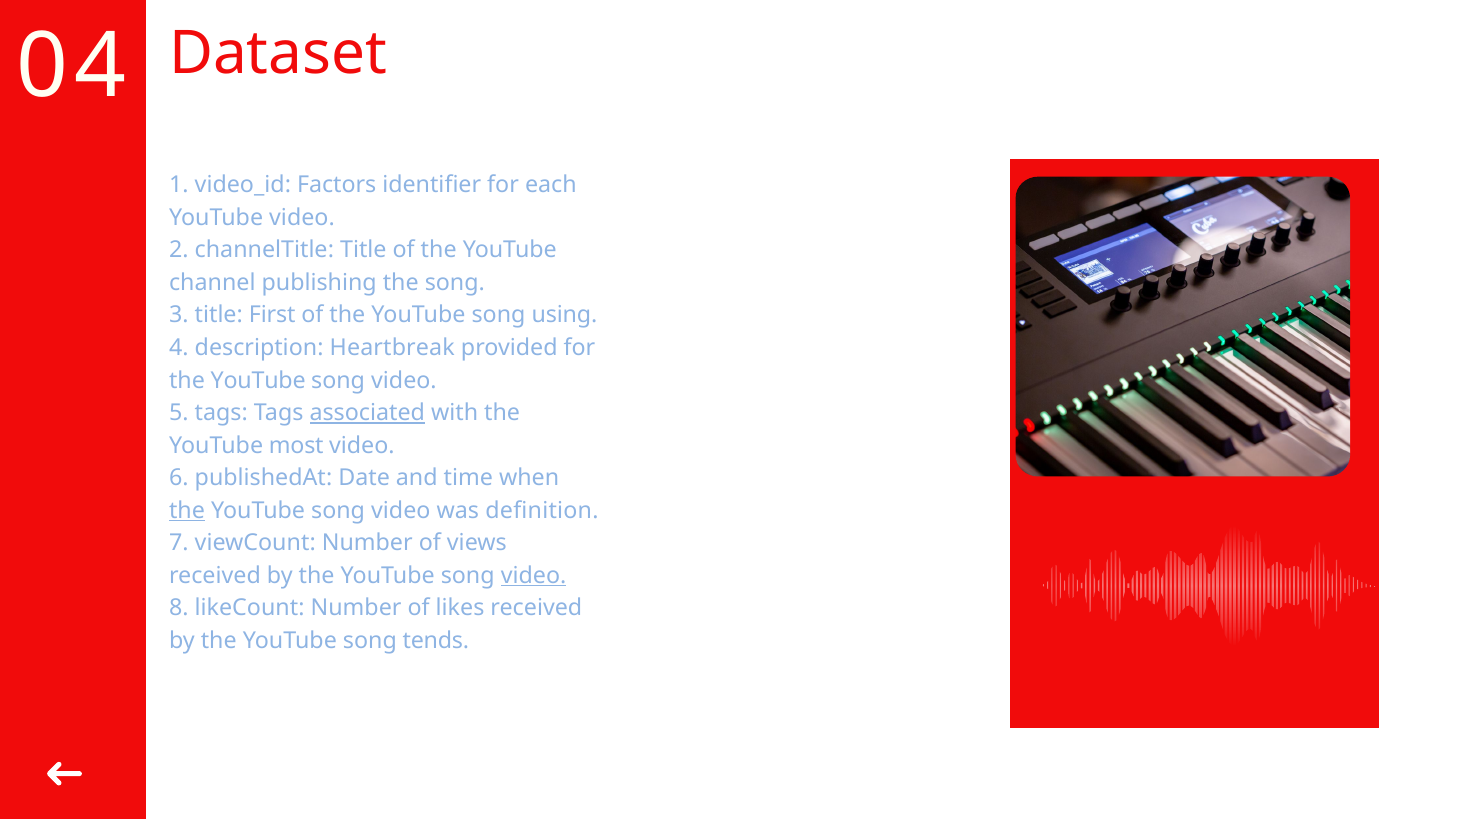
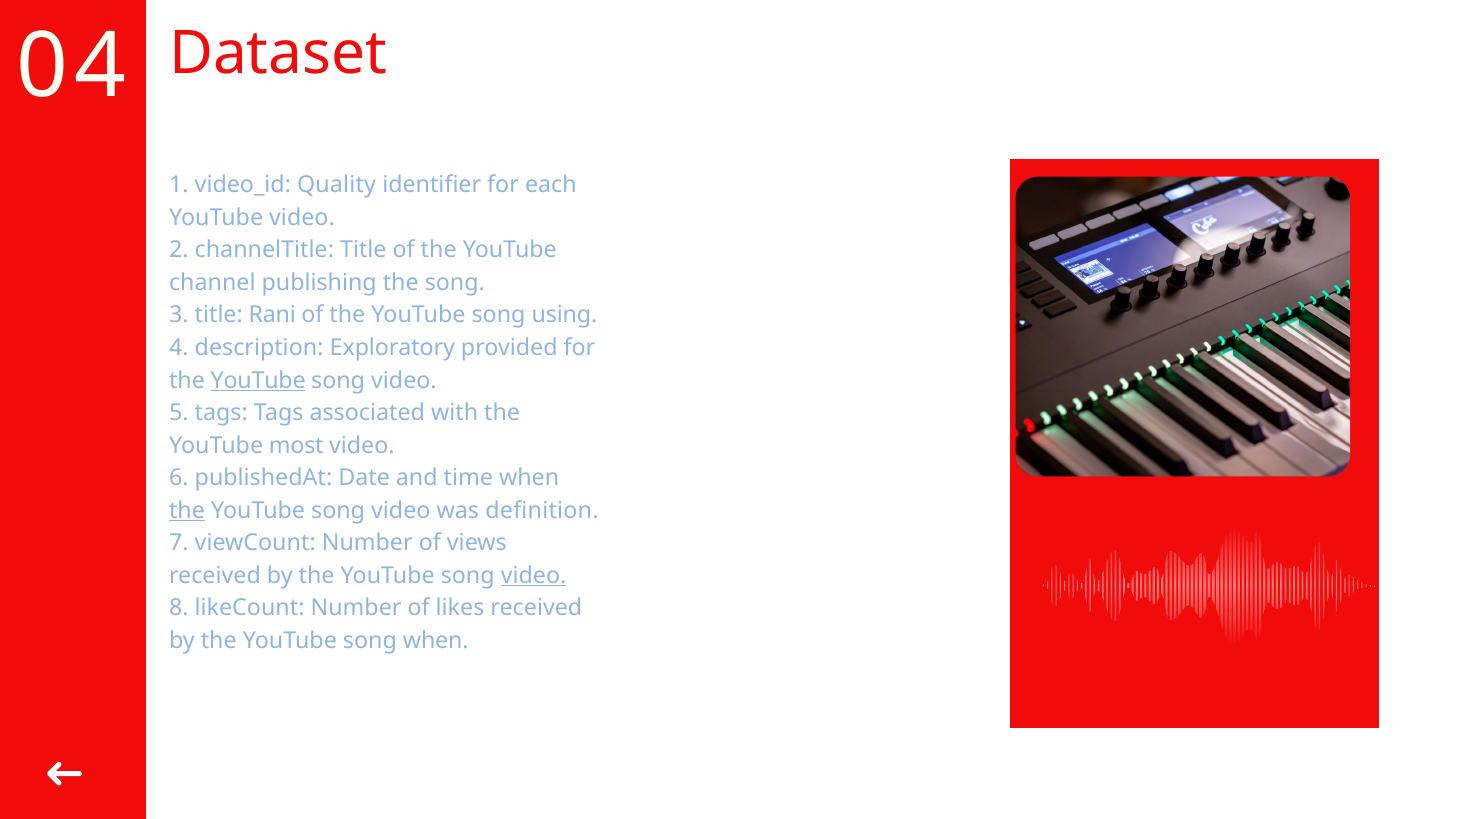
Factors: Factors -> Quality
First: First -> Rani
Heartbreak: Heartbreak -> Exploratory
YouTube at (258, 381) underline: none -> present
associated underline: present -> none
song tends: tends -> when
